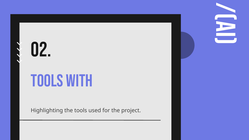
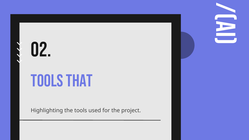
with: with -> that
